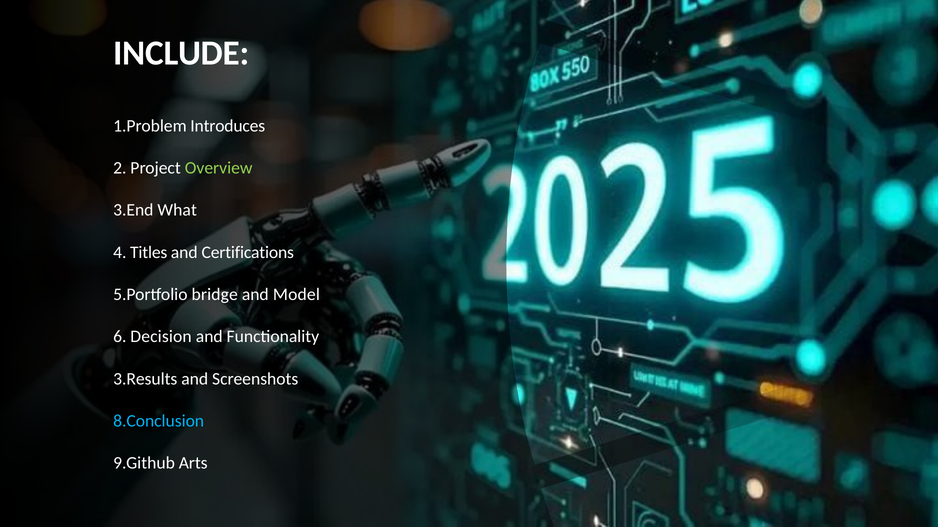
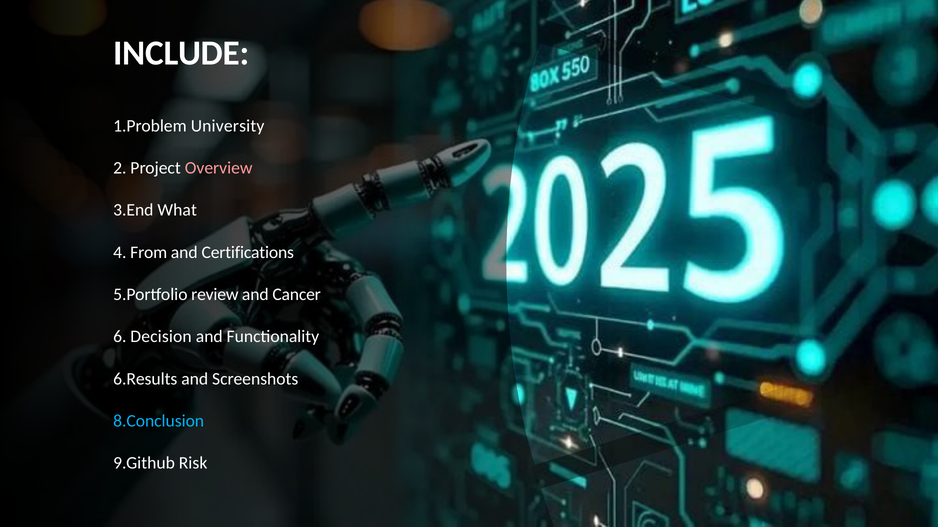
Introduces: Introduces -> University
Overview colour: light green -> pink
Titles: Titles -> From
bridge: bridge -> review
Model: Model -> Cancer
3.Results: 3.Results -> 6.Results
Arts: Arts -> Risk
